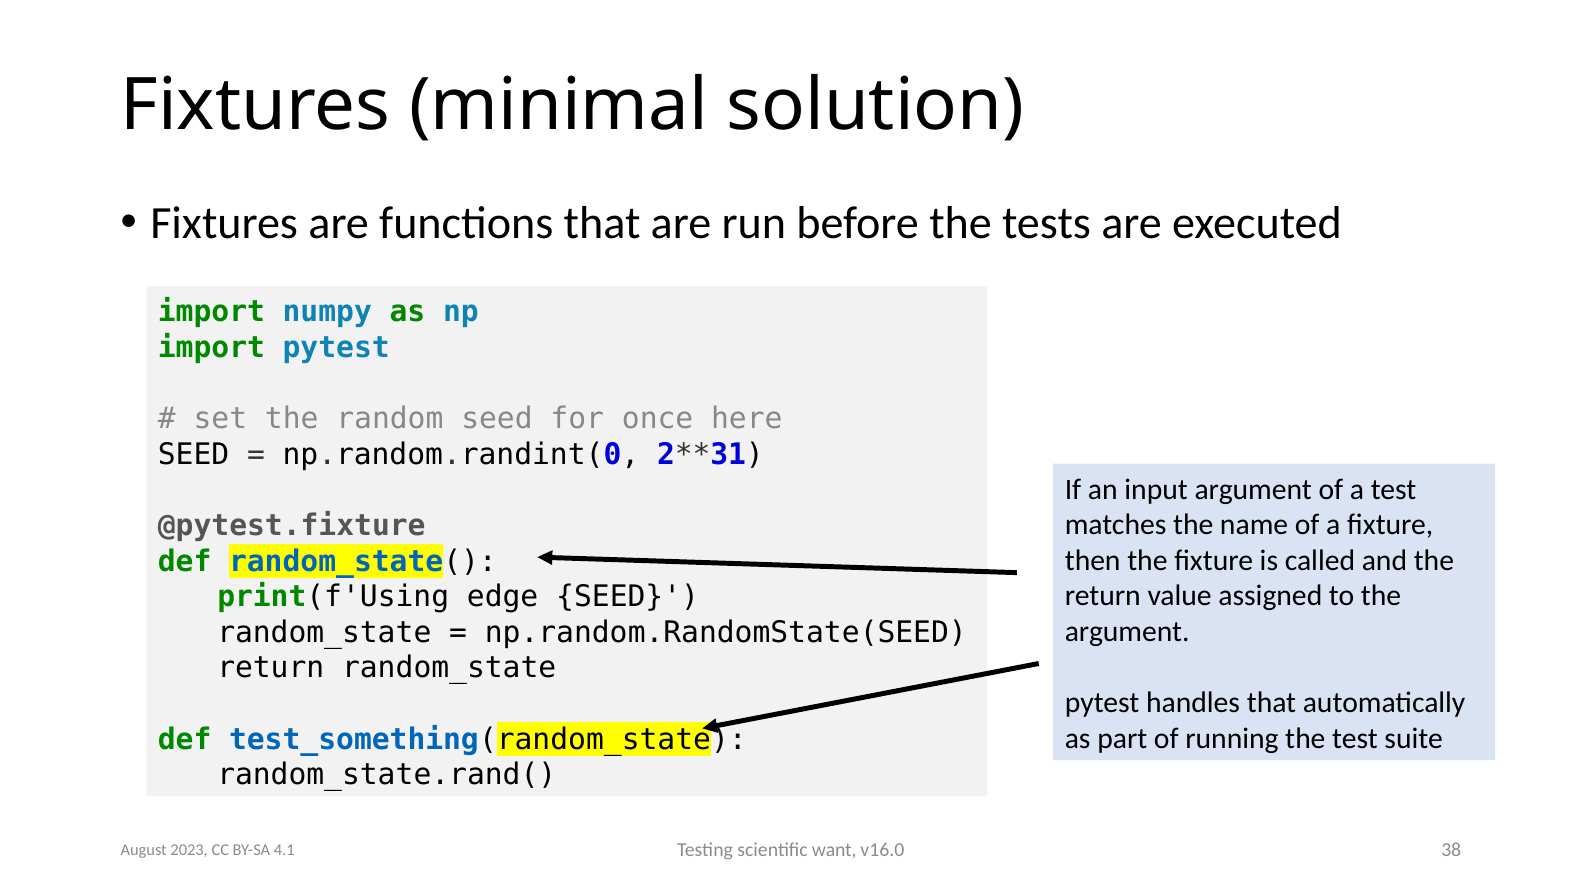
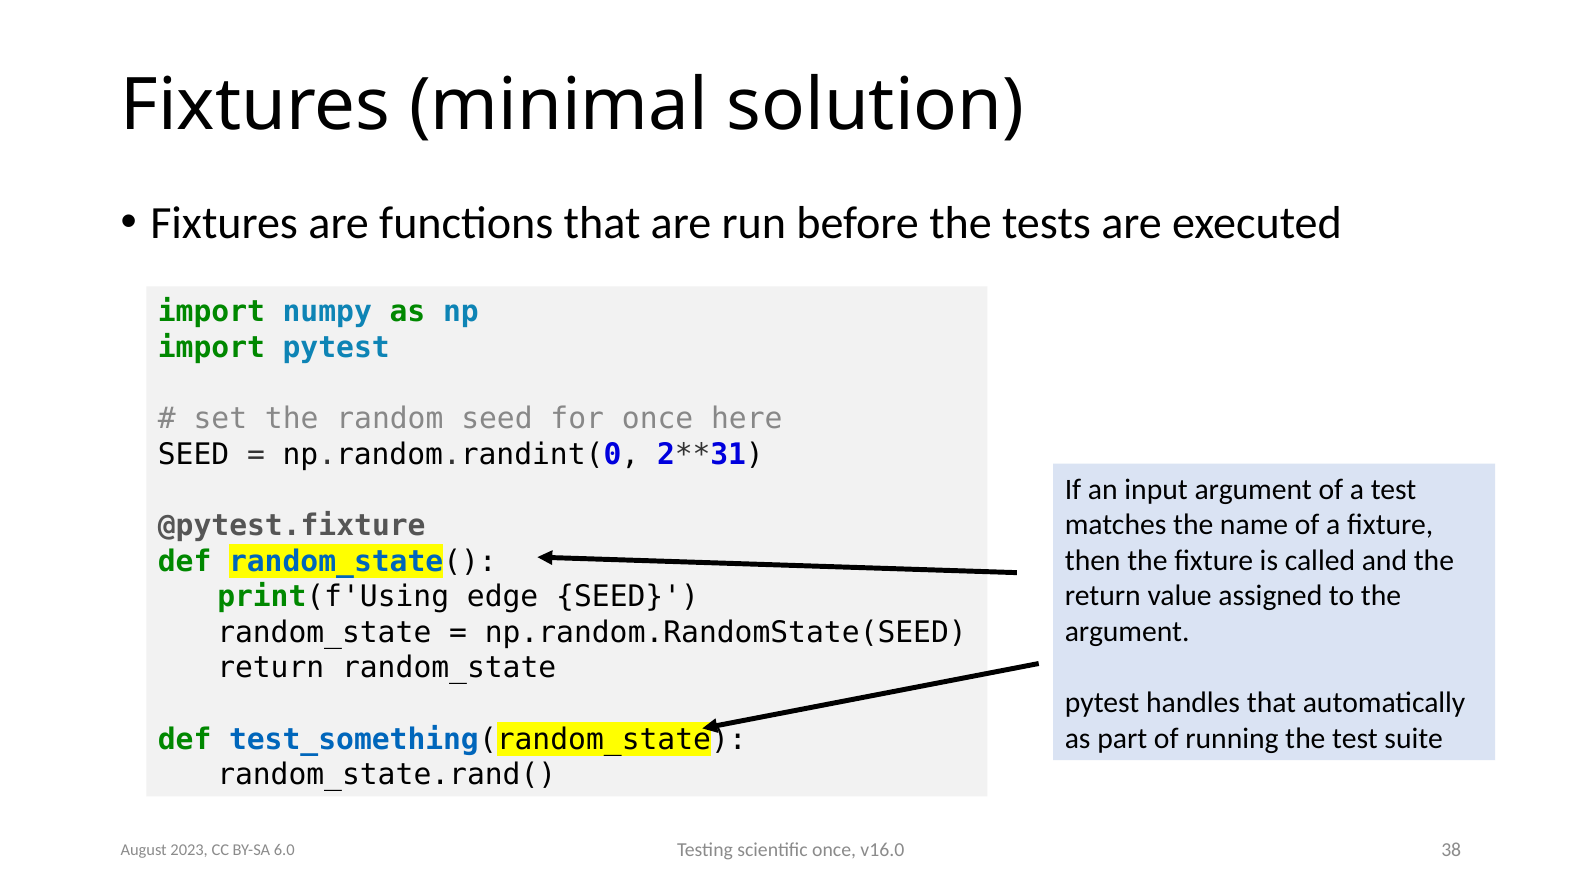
scientific want: want -> once
4.1: 4.1 -> 6.0
